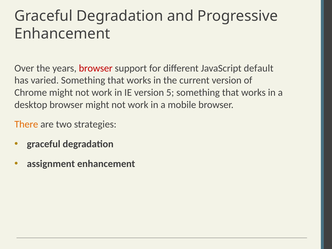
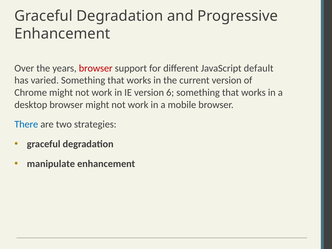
5: 5 -> 6
There colour: orange -> blue
assignment: assignment -> manipulate
